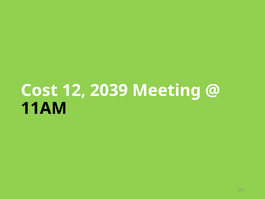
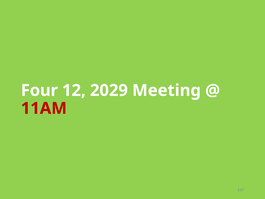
Cost: Cost -> Four
2039: 2039 -> 2029
11AM colour: black -> red
